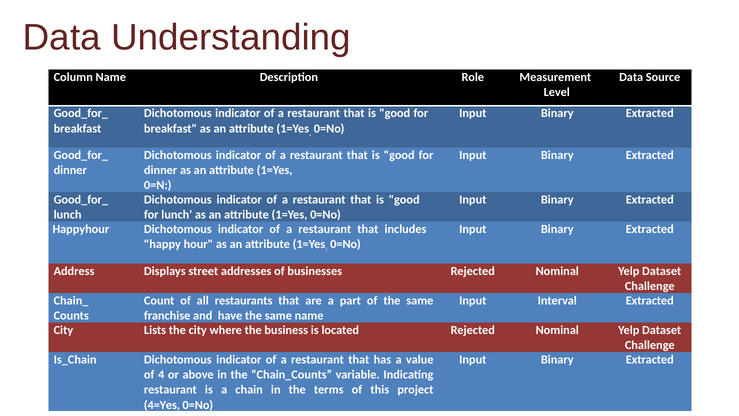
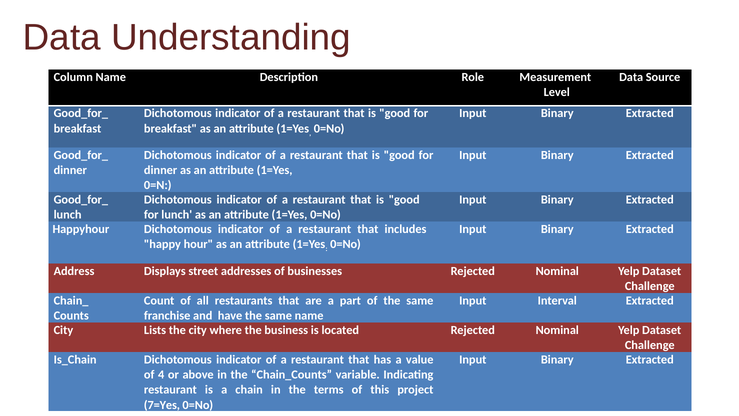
4=Yes: 4=Yes -> 7=Yes
